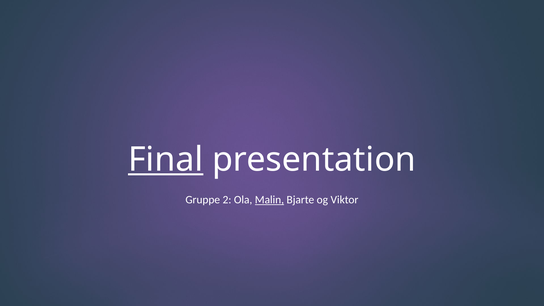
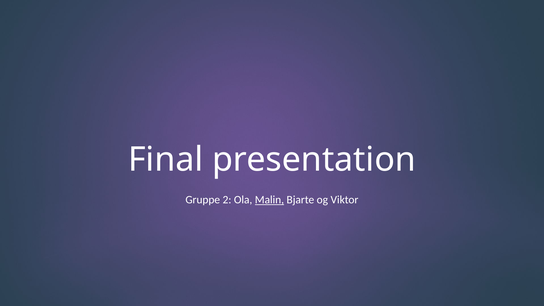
Final underline: present -> none
